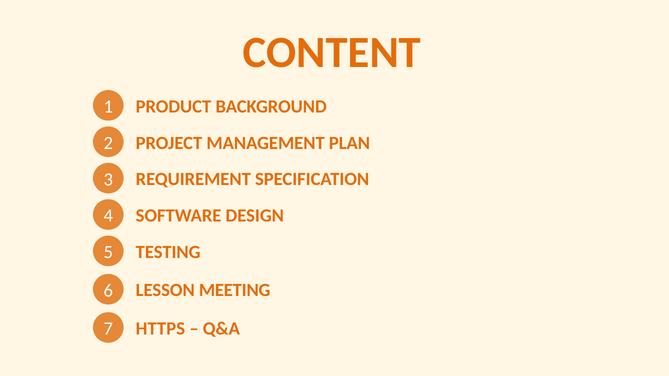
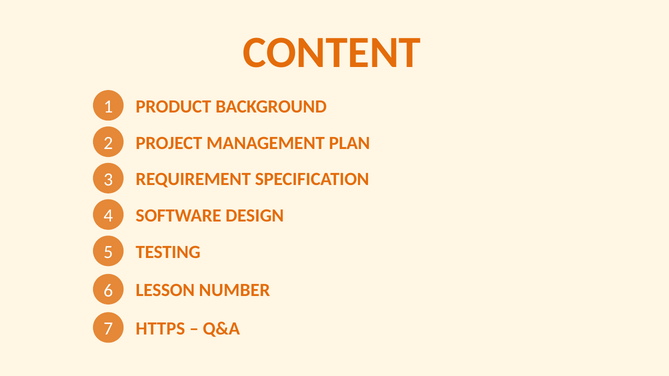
MEETING: MEETING -> NUMBER
